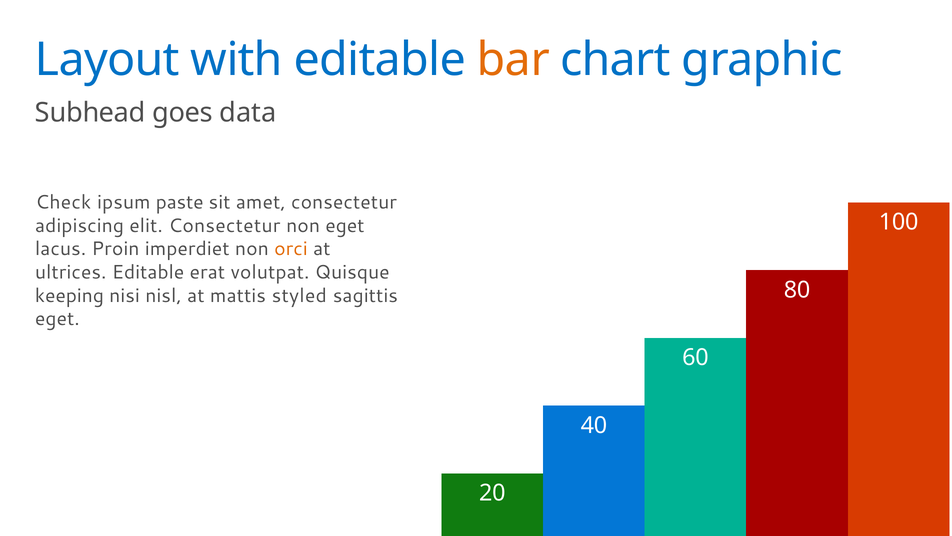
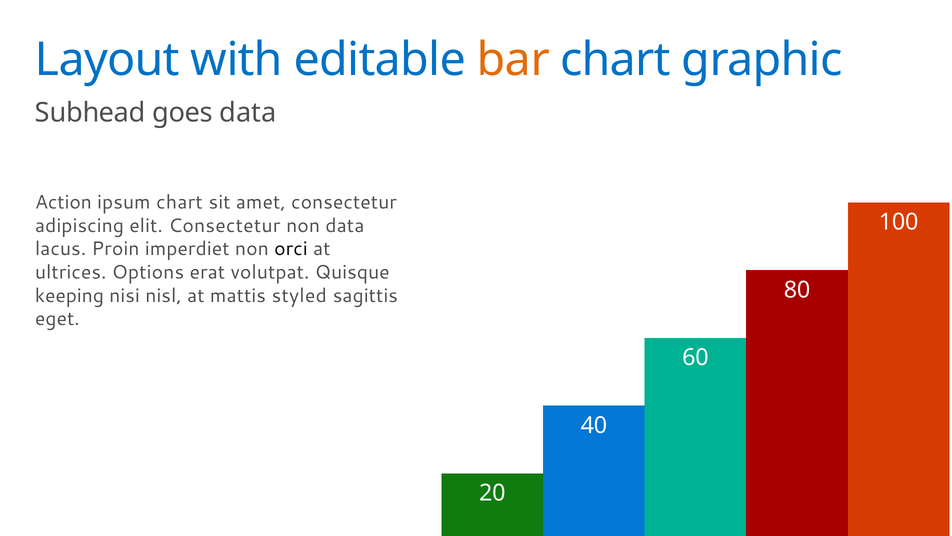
Check: Check -> Action
ipsum paste: paste -> chart
non eget: eget -> data
orci colour: orange -> black
ultrices Editable: Editable -> Options
